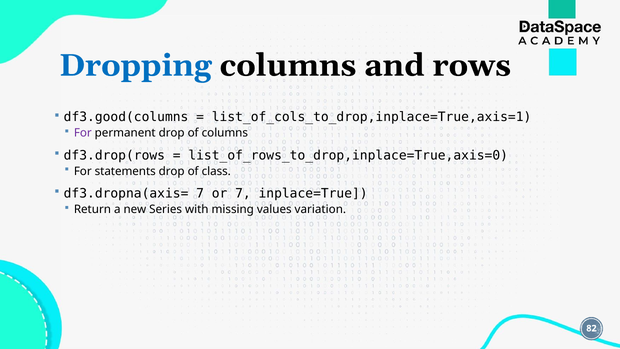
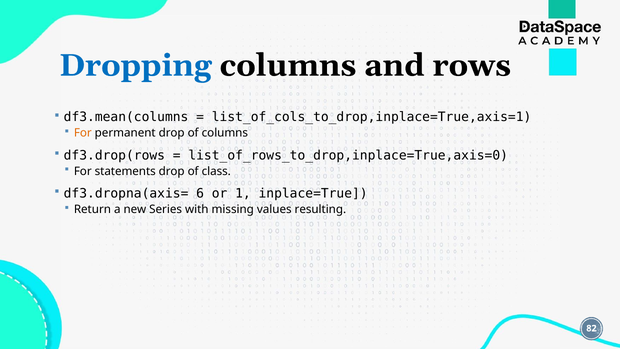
df3.good(columns: df3.good(columns -> df3.mean(columns
For at (83, 133) colour: purple -> orange
df3.dropna(axis= 7: 7 -> 6
or 7: 7 -> 1
variation: variation -> resulting
